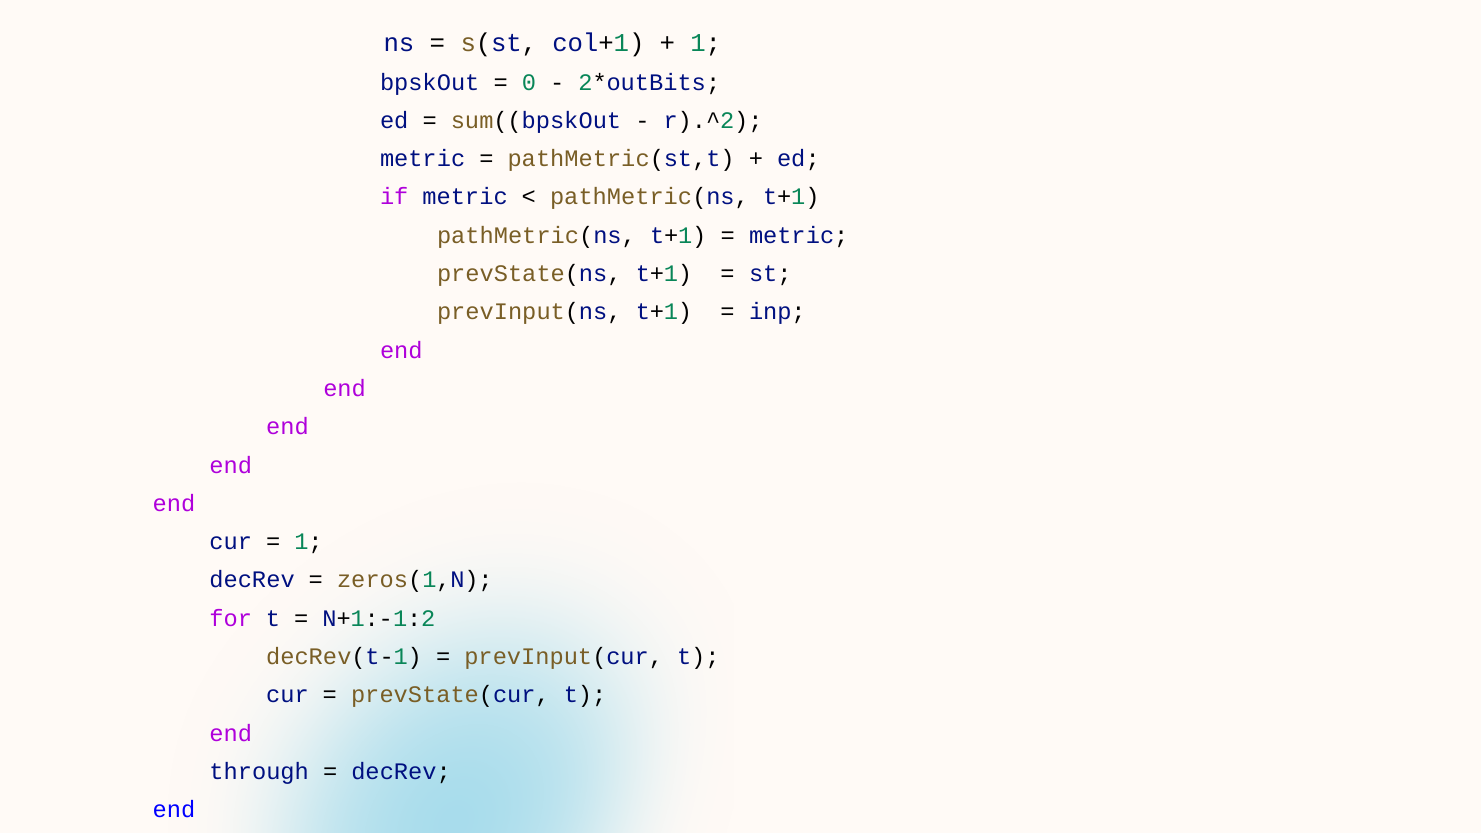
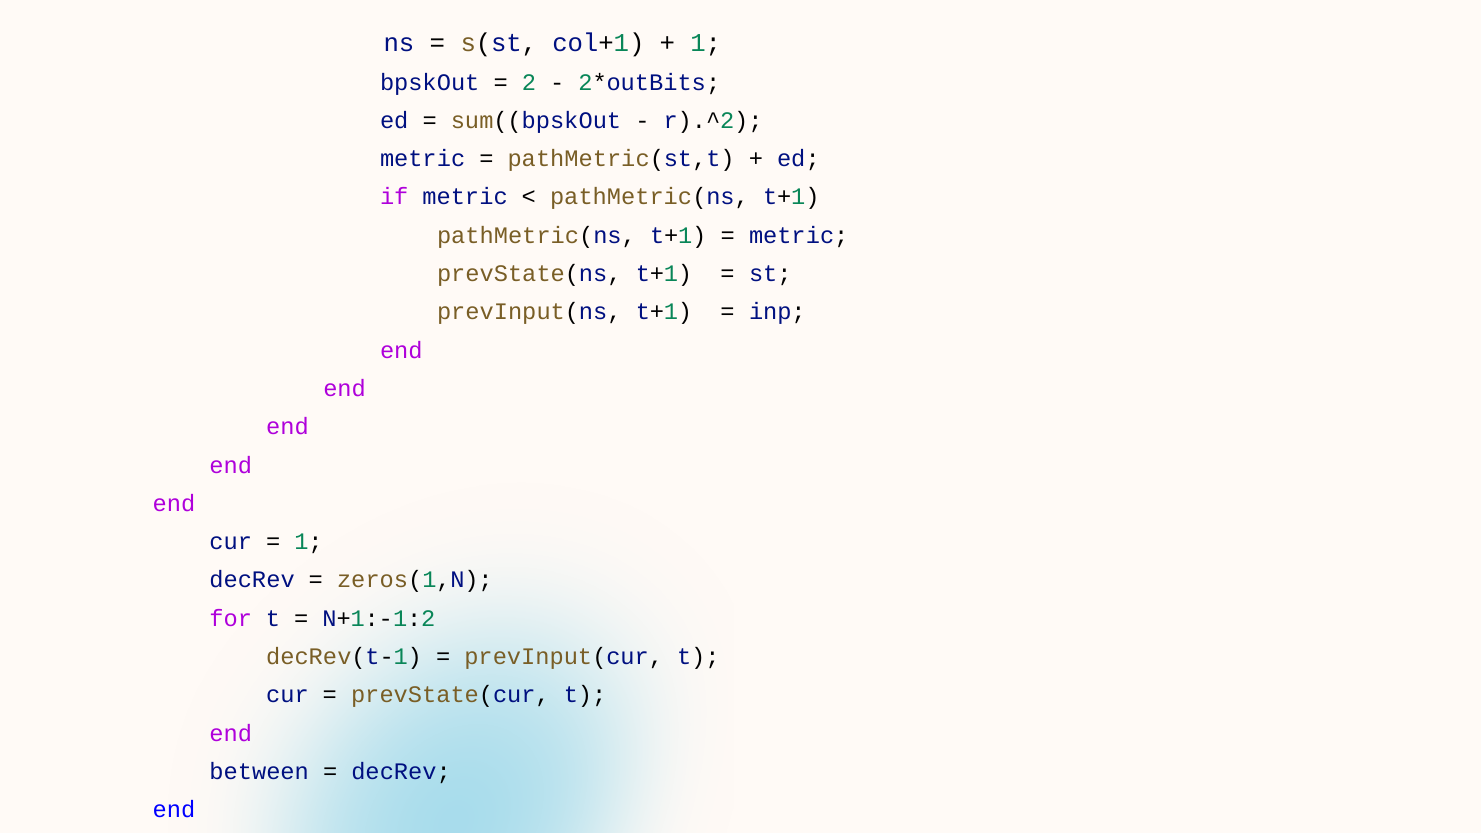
0: 0 -> 2
through: through -> between
